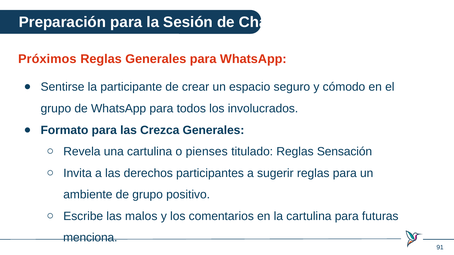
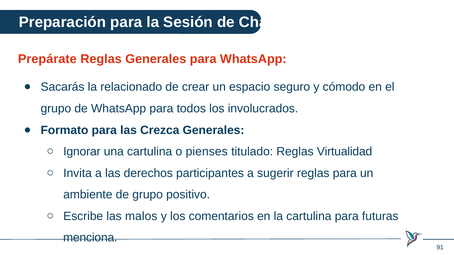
Próximos: Próximos -> Prepárate
Sentirse: Sentirse -> Sacarás
participante: participante -> relacionado
Revela: Revela -> Ignorar
Sensación: Sensación -> Virtualidad
